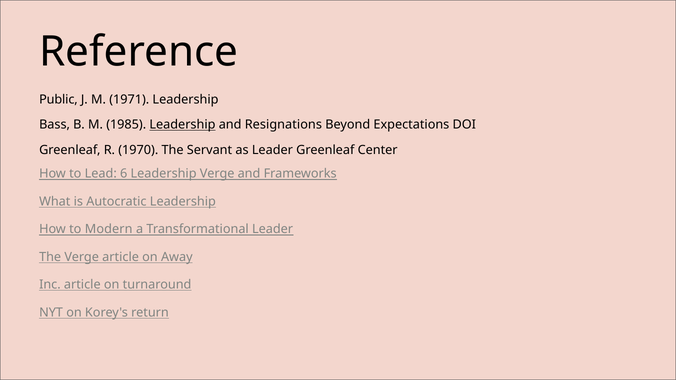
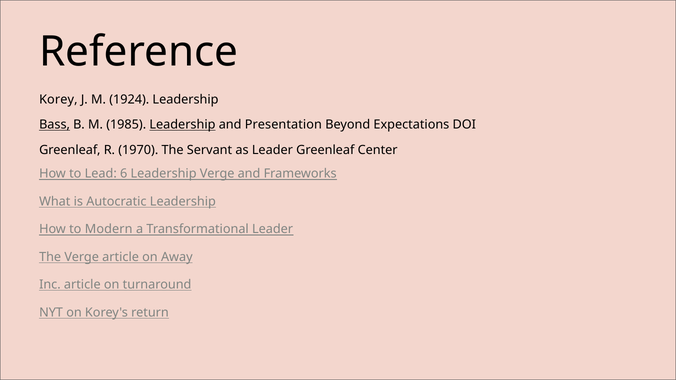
Public: Public -> Korey
1971: 1971 -> 1924
Bass underline: none -> present
Resignations: Resignations -> Presentation
